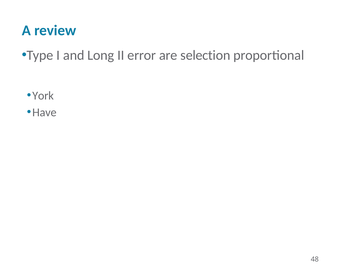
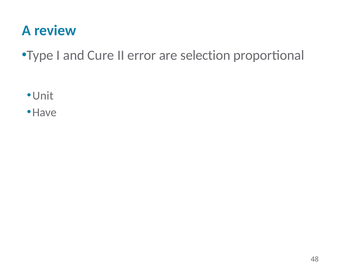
Long: Long -> Cure
York: York -> Unit
